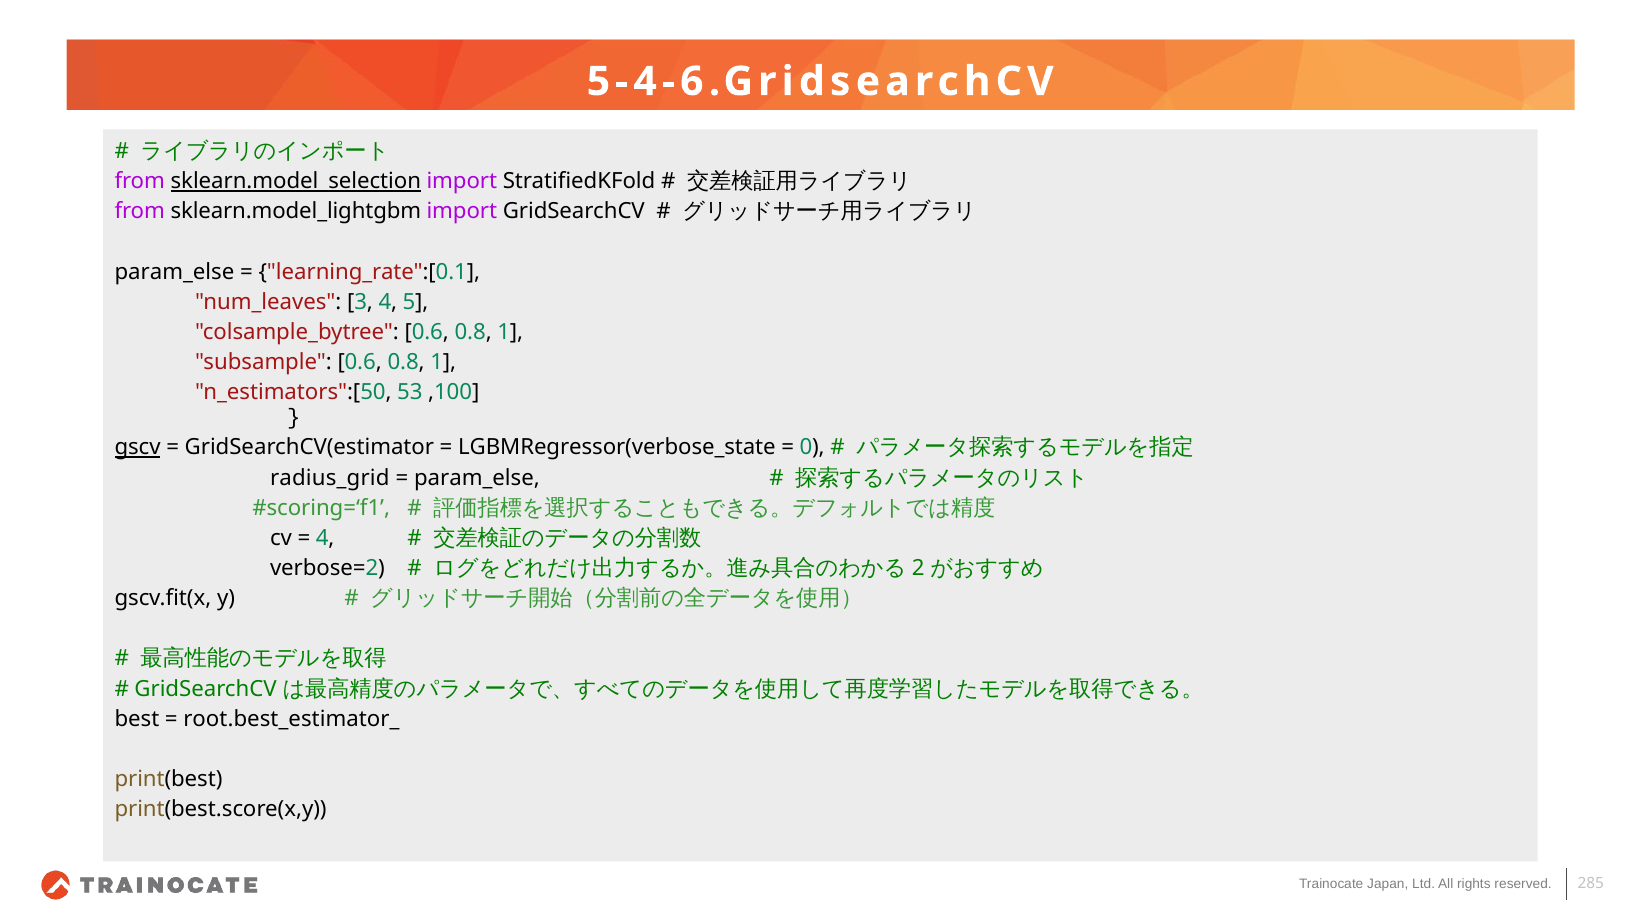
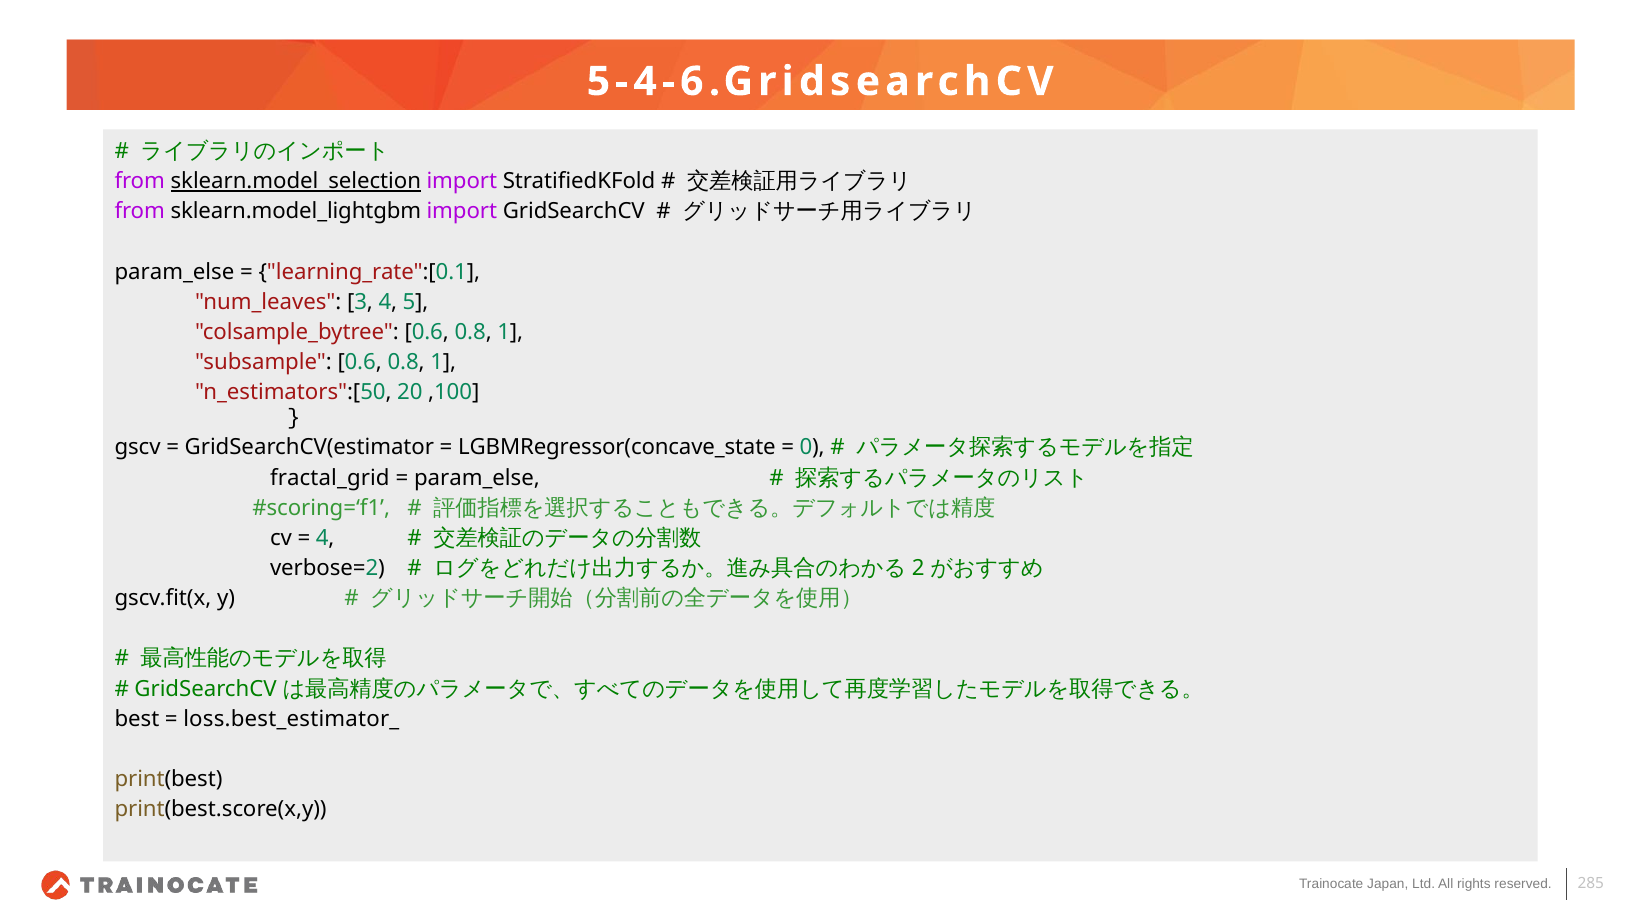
53: 53 -> 20
gscv underline: present -> none
LGBMRegressor(verbose_state: LGBMRegressor(verbose_state -> LGBMRegressor(concave_state
radius_grid: radius_grid -> fractal_grid
root.best_estimator_: root.best_estimator_ -> loss.best_estimator_
